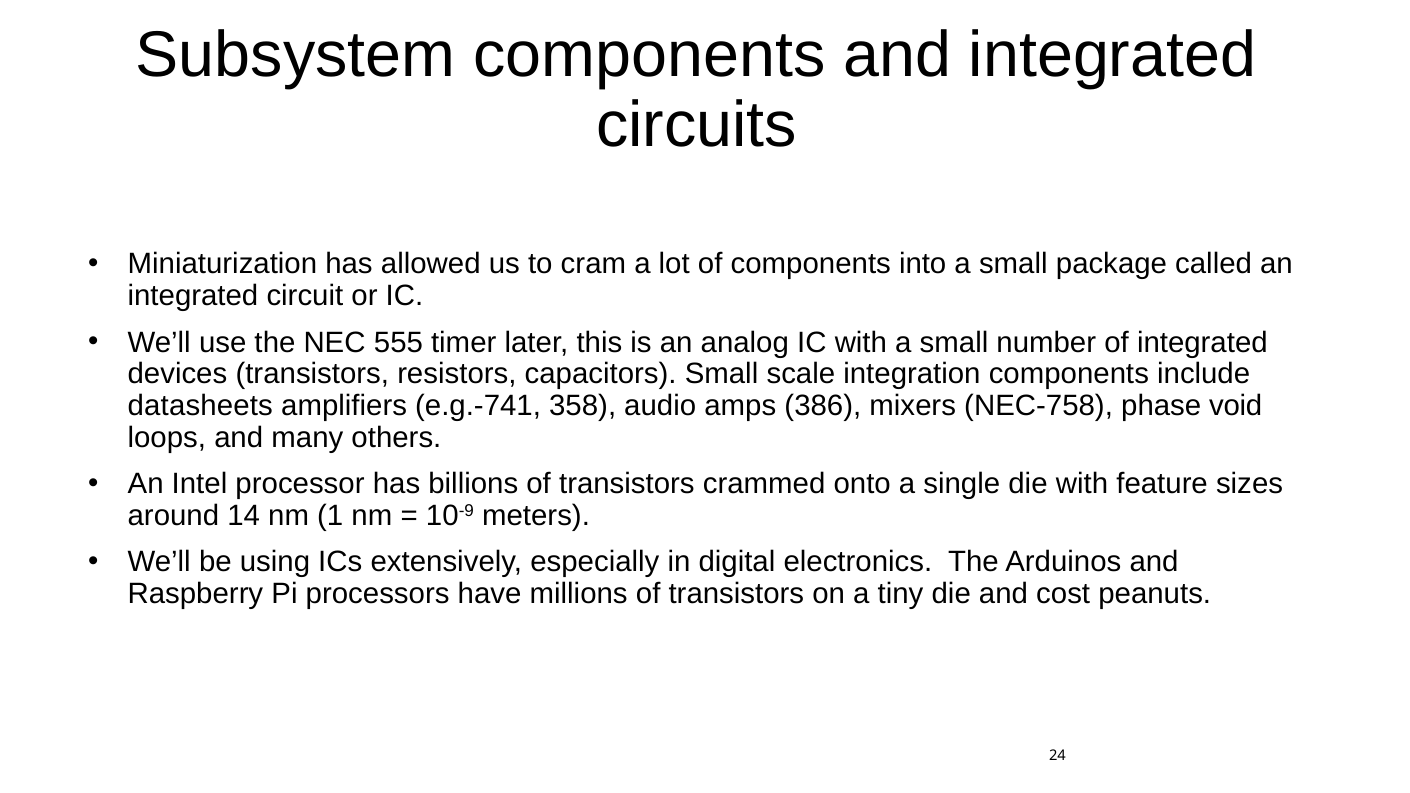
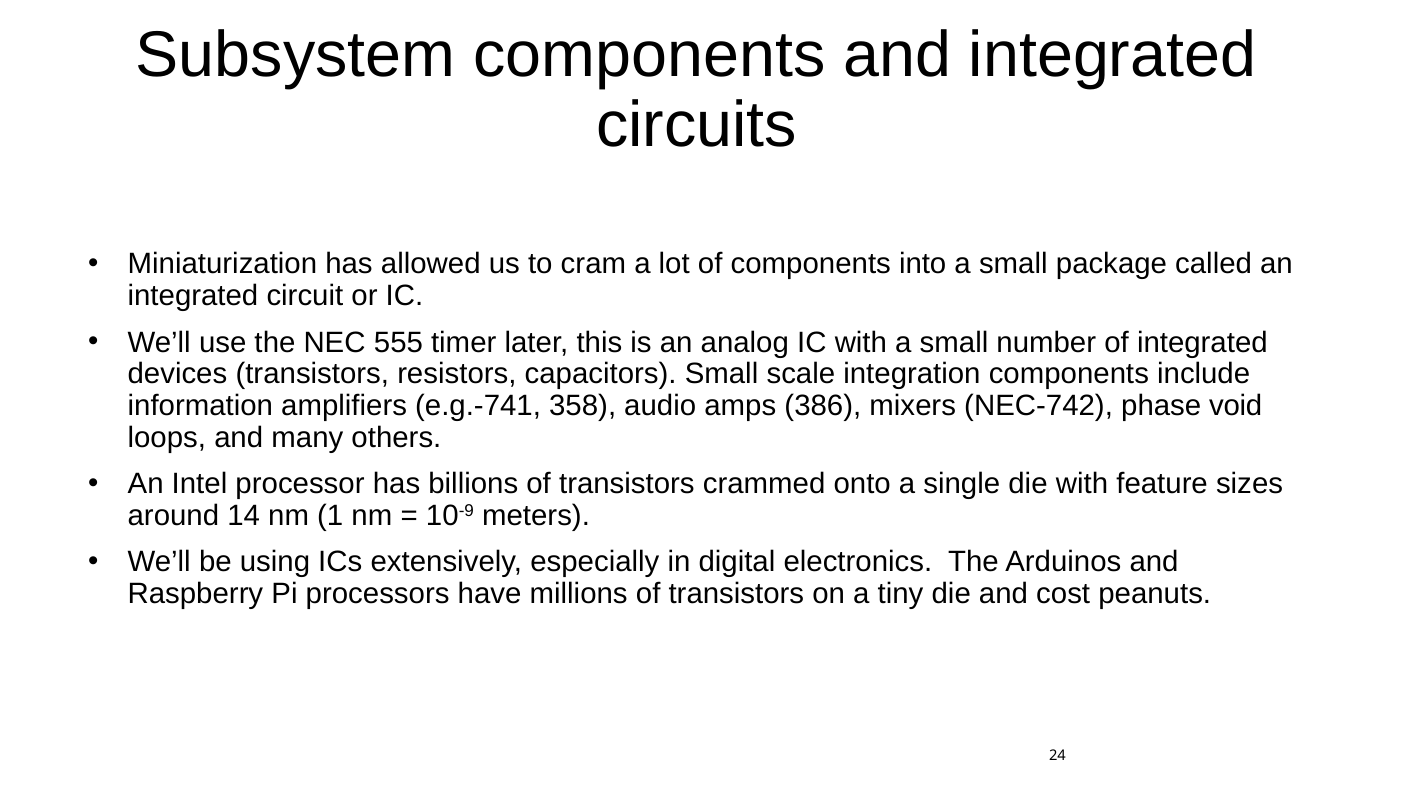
datasheets: datasheets -> information
NEC-758: NEC-758 -> NEC-742
